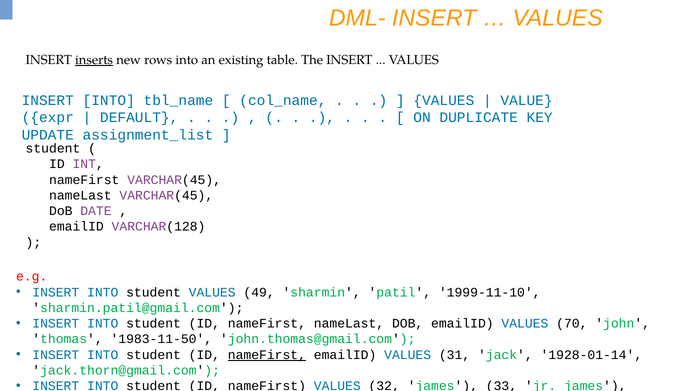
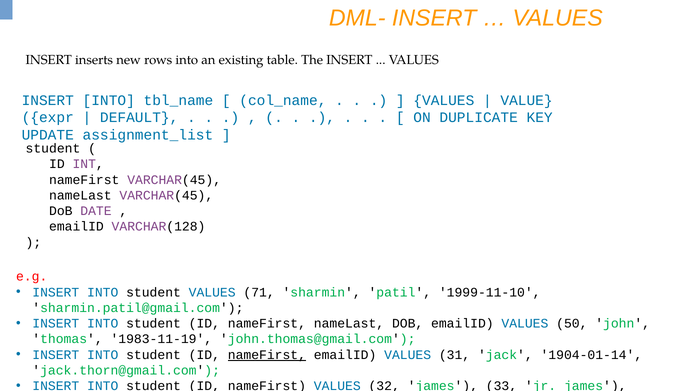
inserts underline: present -> none
49: 49 -> 71
70: 70 -> 50
1983-11-50: 1983-11-50 -> 1983-11-19
1928-01-14: 1928-01-14 -> 1904-01-14
